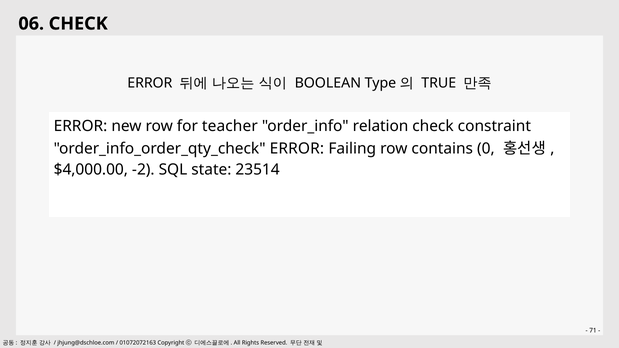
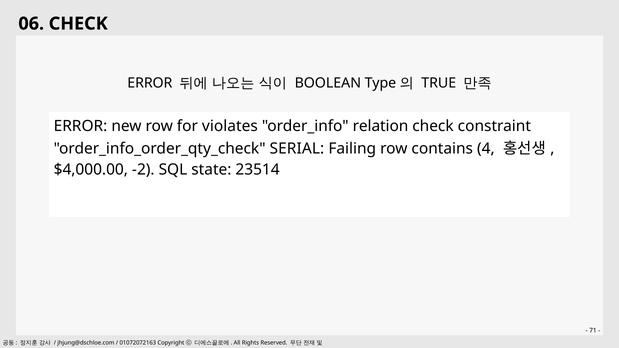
teacher: teacher -> violates
ERROR at (297, 149): ERROR -> SERIAL
0: 0 -> 4
